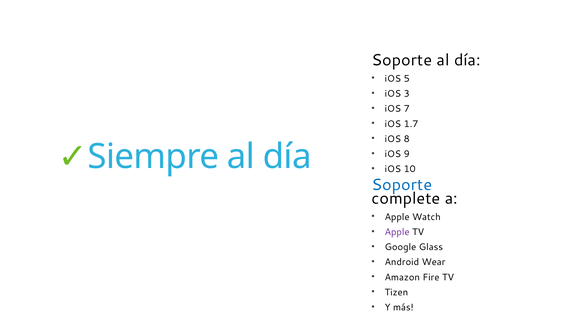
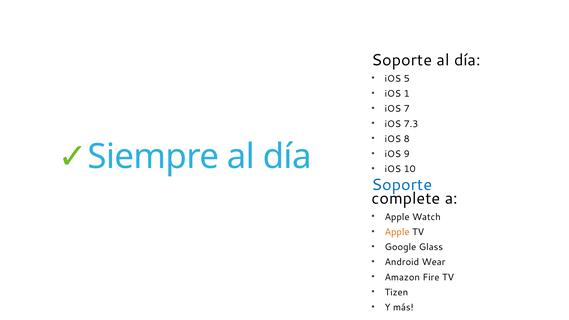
3: 3 -> 1
1.7: 1.7 -> 7.3
Apple at (397, 232) colour: purple -> orange
